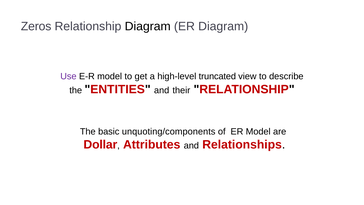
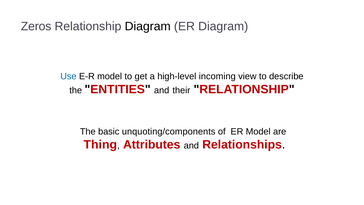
Use colour: purple -> blue
truncated: truncated -> incoming
Dollar: Dollar -> Thing
